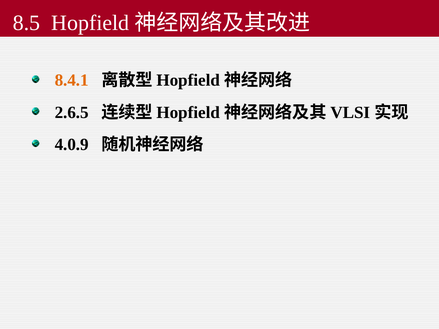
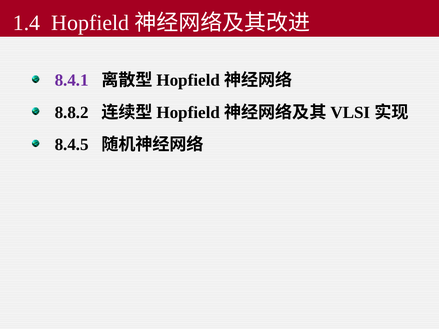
8.5: 8.5 -> 1.4
8.4.1 colour: orange -> purple
2.6.5: 2.6.5 -> 8.8.2
4.0.9: 4.0.9 -> 8.4.5
